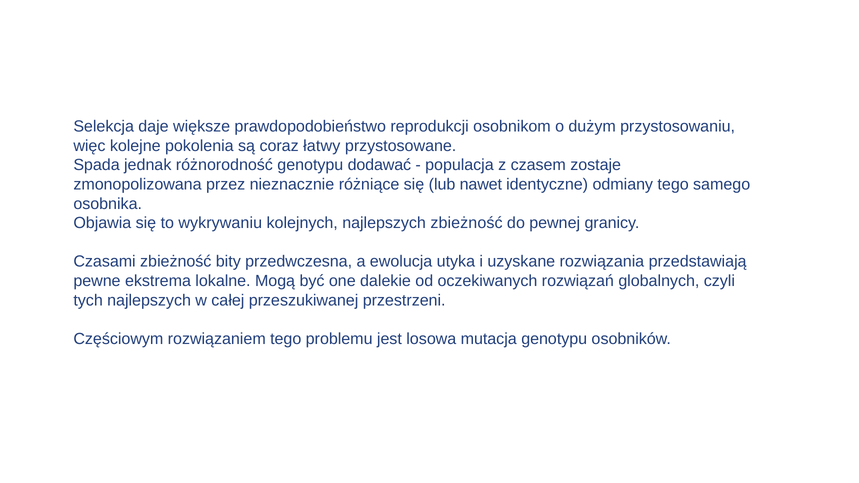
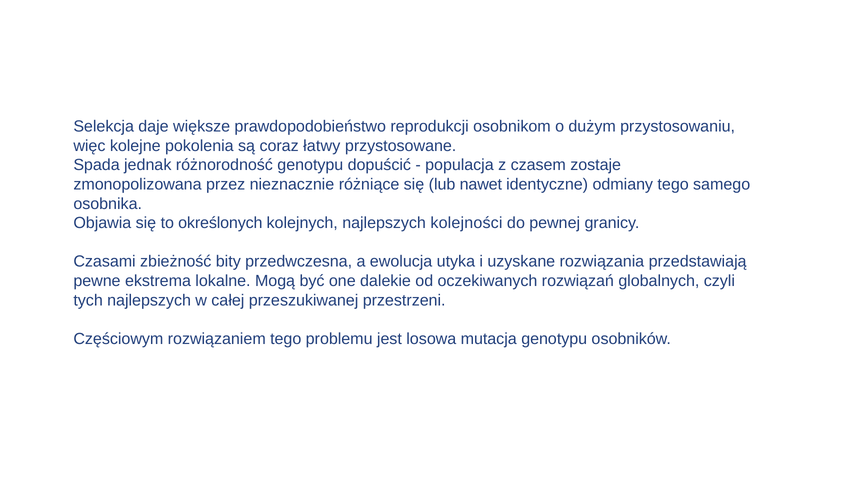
dodawać: dodawać -> dopuścić
wykrywaniu: wykrywaniu -> określonych
najlepszych zbieżność: zbieżność -> kolejności
